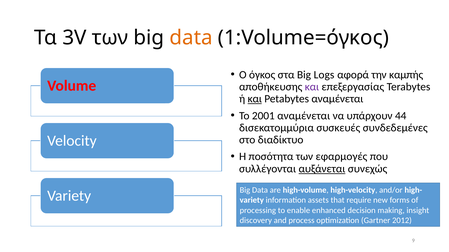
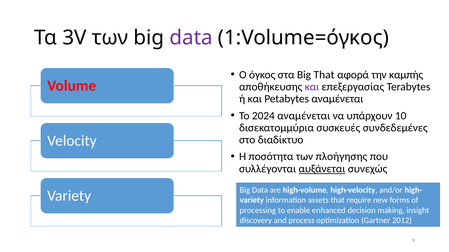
data at (191, 38) colour: orange -> purple
Big Logs: Logs -> That
και at (255, 99) underline: present -> none
2001: 2001 -> 2024
44: 44 -> 10
εφαρμογές: εφαρμογές -> πλοήγησης
